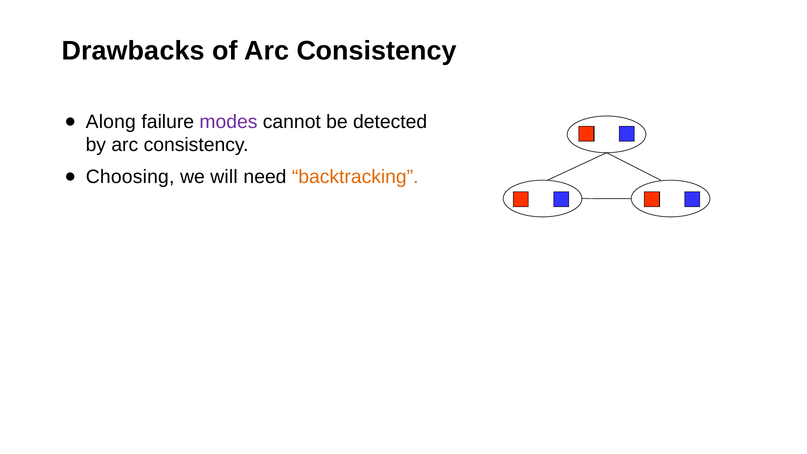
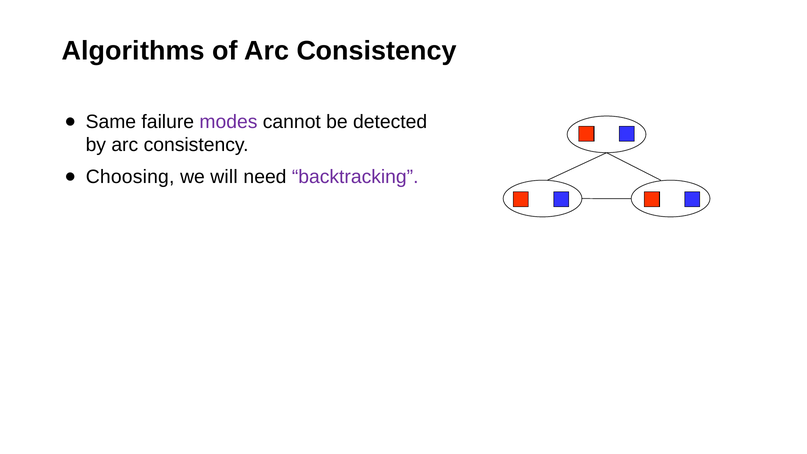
Drawbacks: Drawbacks -> Algorithms
Along: Along -> Same
backtracking colour: orange -> purple
